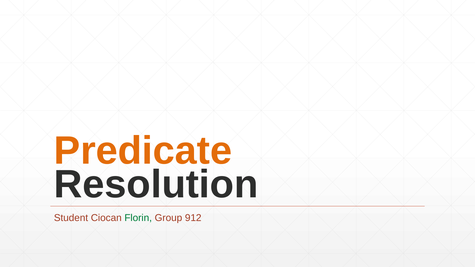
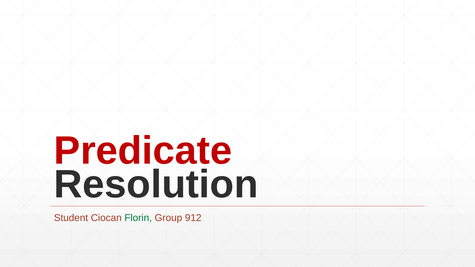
Predicate colour: orange -> red
